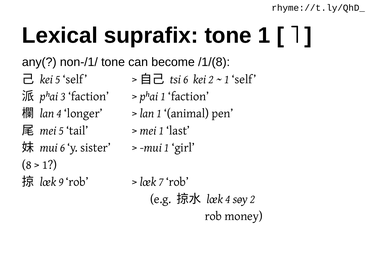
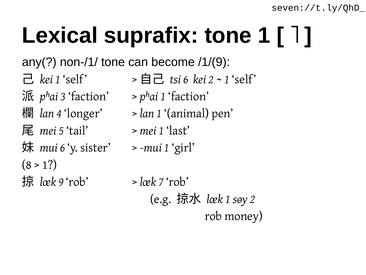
rhyme://t.ly/QhD_: rhyme://t.ly/QhD_ -> seven://t.ly/QhD_
/1/(8: /1/(8 -> /1/(9
kei 5: 5 -> 1
lœk 4: 4 -> 1
